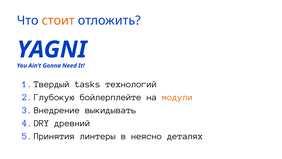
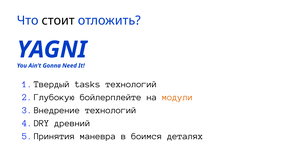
стоит colour: orange -> black
выкидывать at (111, 110): выкидывать -> технологий
линтеры: линтеры -> маневра
неясно: неясно -> боимся
